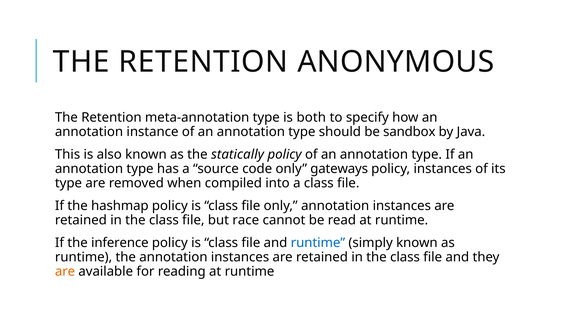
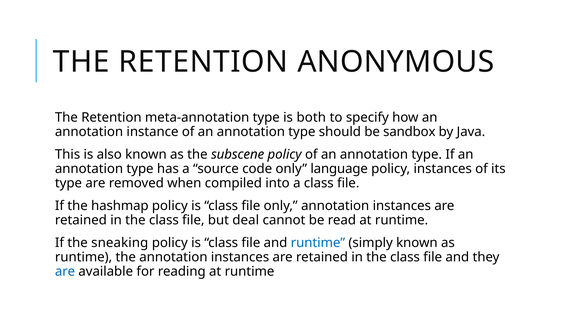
statically: statically -> subscene
gateways: gateways -> language
race: race -> deal
inference: inference -> sneaking
are at (65, 271) colour: orange -> blue
